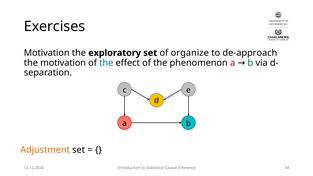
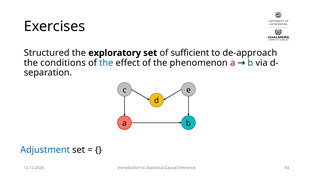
Motivation at (47, 53): Motivation -> Structured
organize: organize -> sufficient
the motivation: motivation -> conditions
Adjustment colour: orange -> blue
